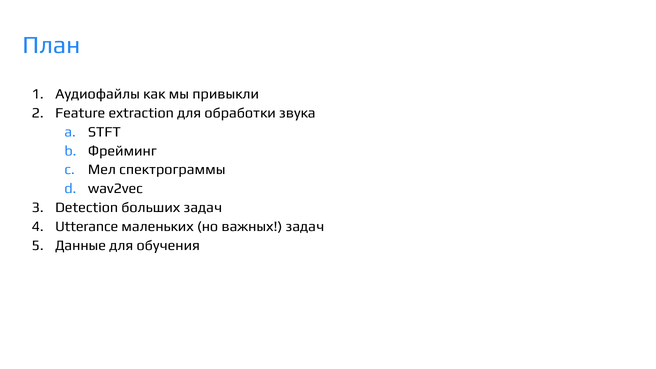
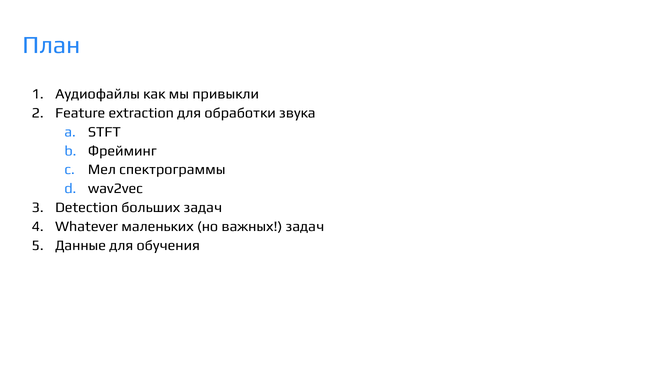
Utterance: Utterance -> Whatever
